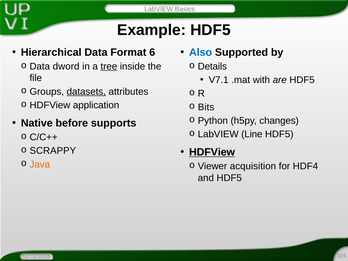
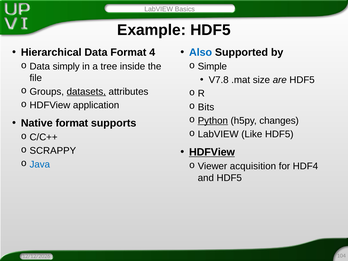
6: 6 -> 4
dword: dword -> simply
tree underline: present -> none
Details: Details -> Simple
V7.1: V7.1 -> V7.8
with: with -> size
Python underline: none -> present
Native before: before -> format
Line: Line -> Like
Java colour: orange -> blue
